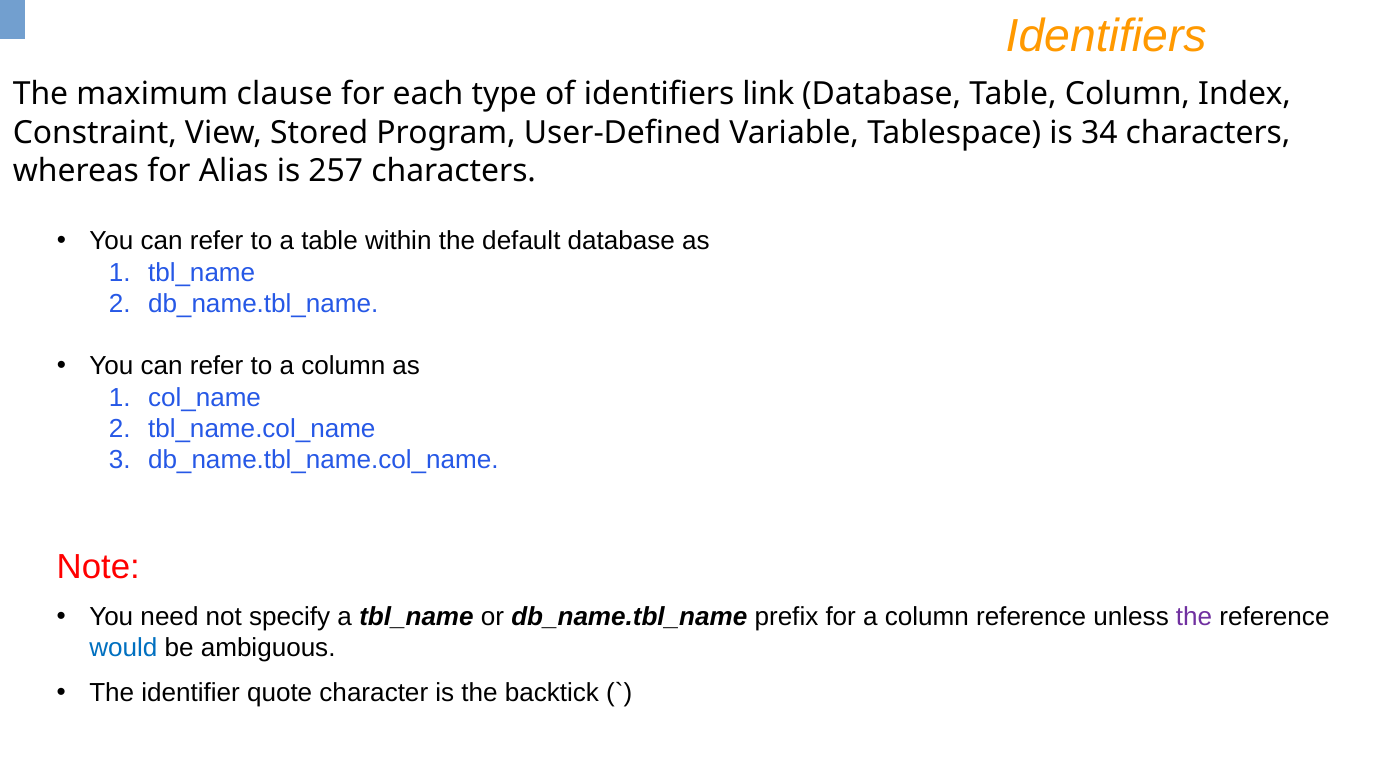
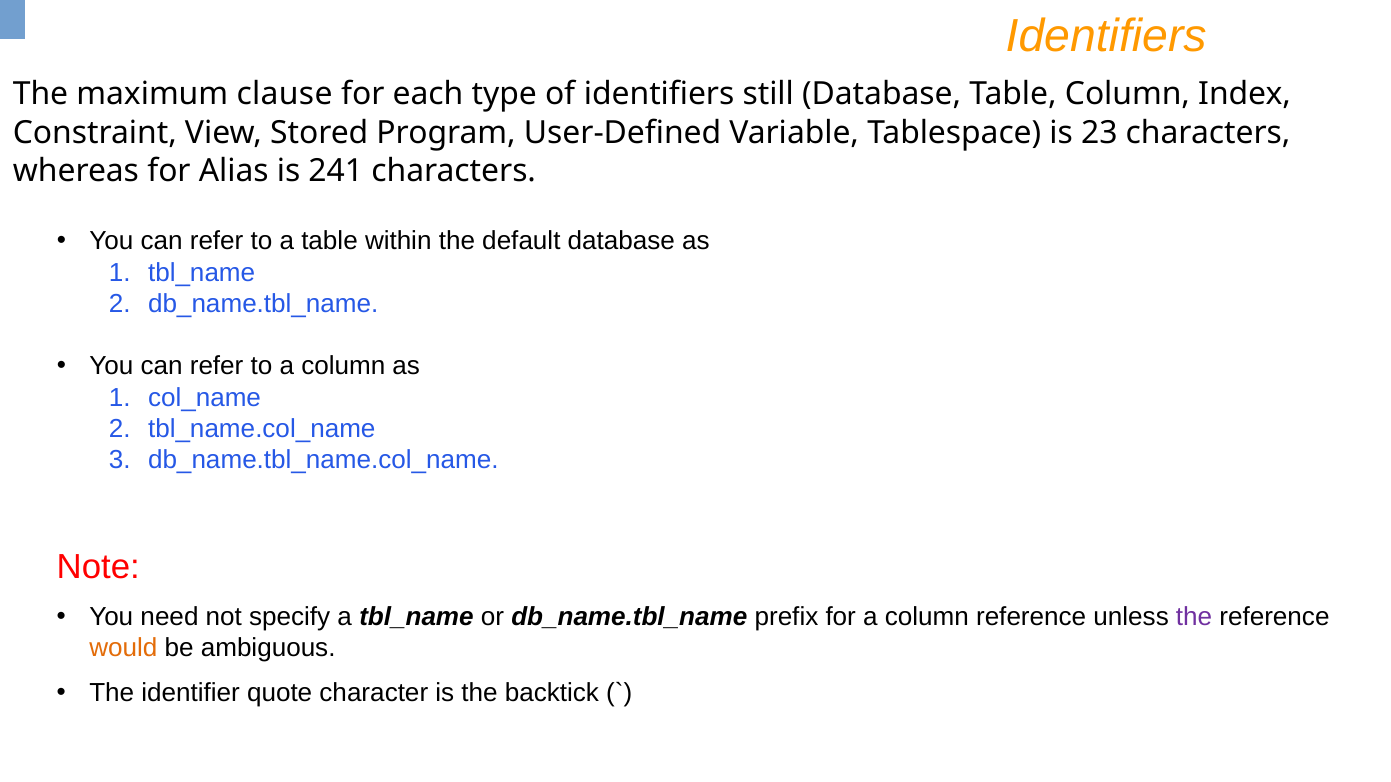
link: link -> still
34: 34 -> 23
257: 257 -> 241
would colour: blue -> orange
